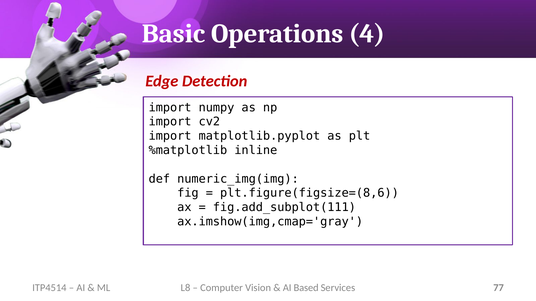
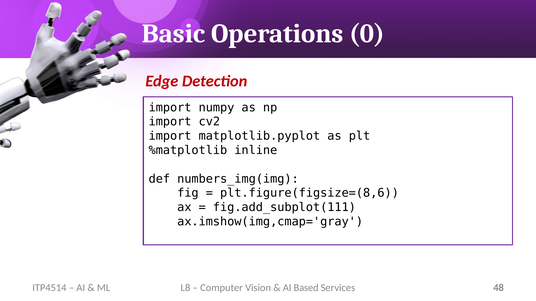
4: 4 -> 0
numeric_img(img: numeric_img(img -> numbers_img(img
77: 77 -> 48
